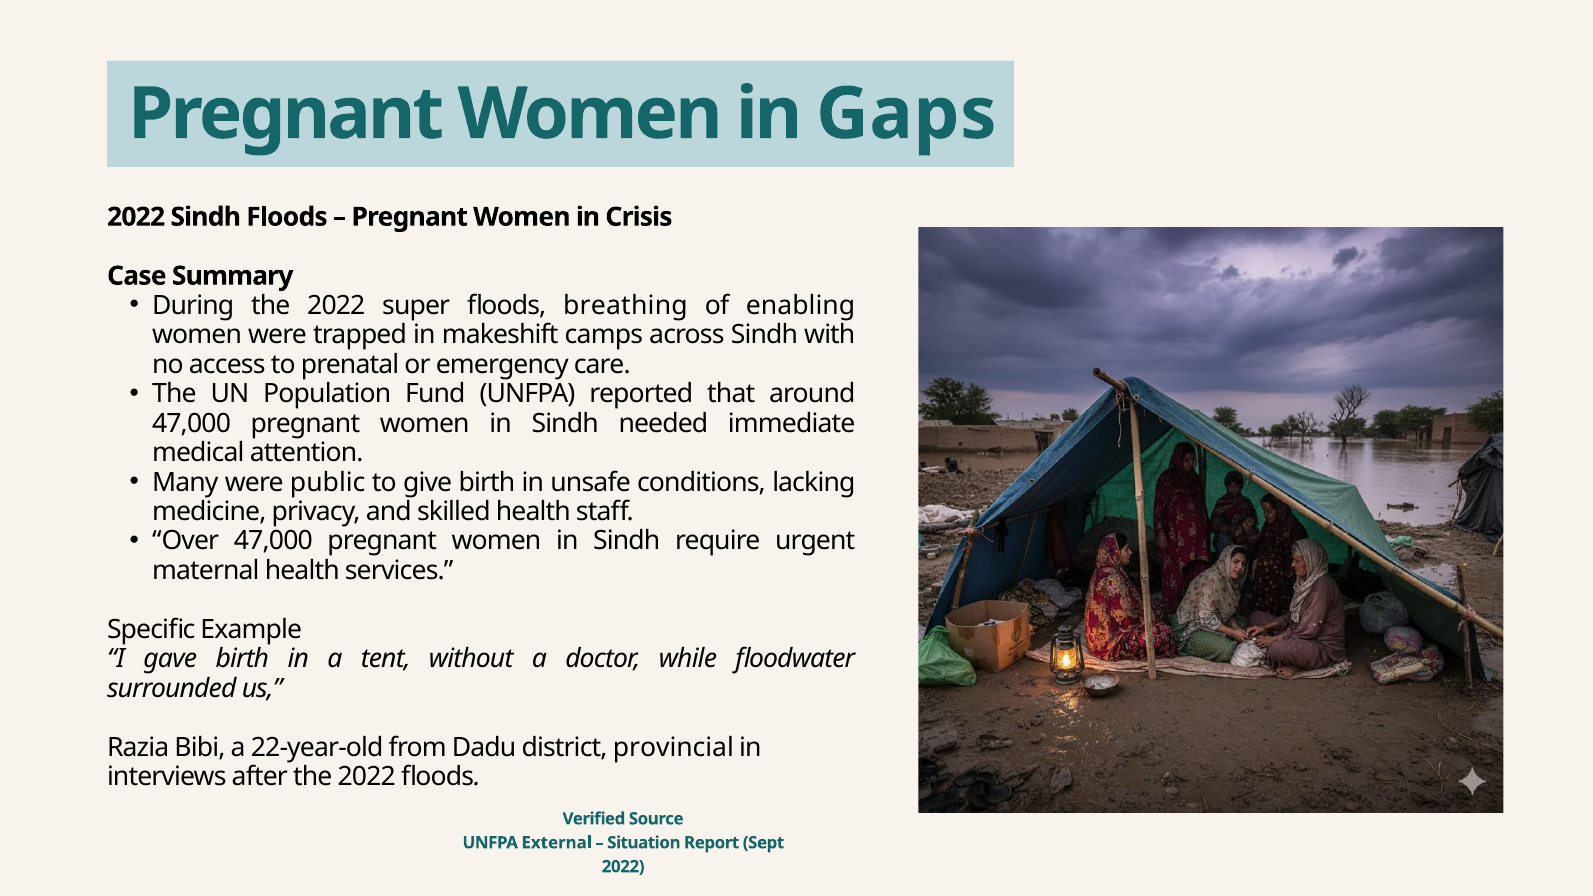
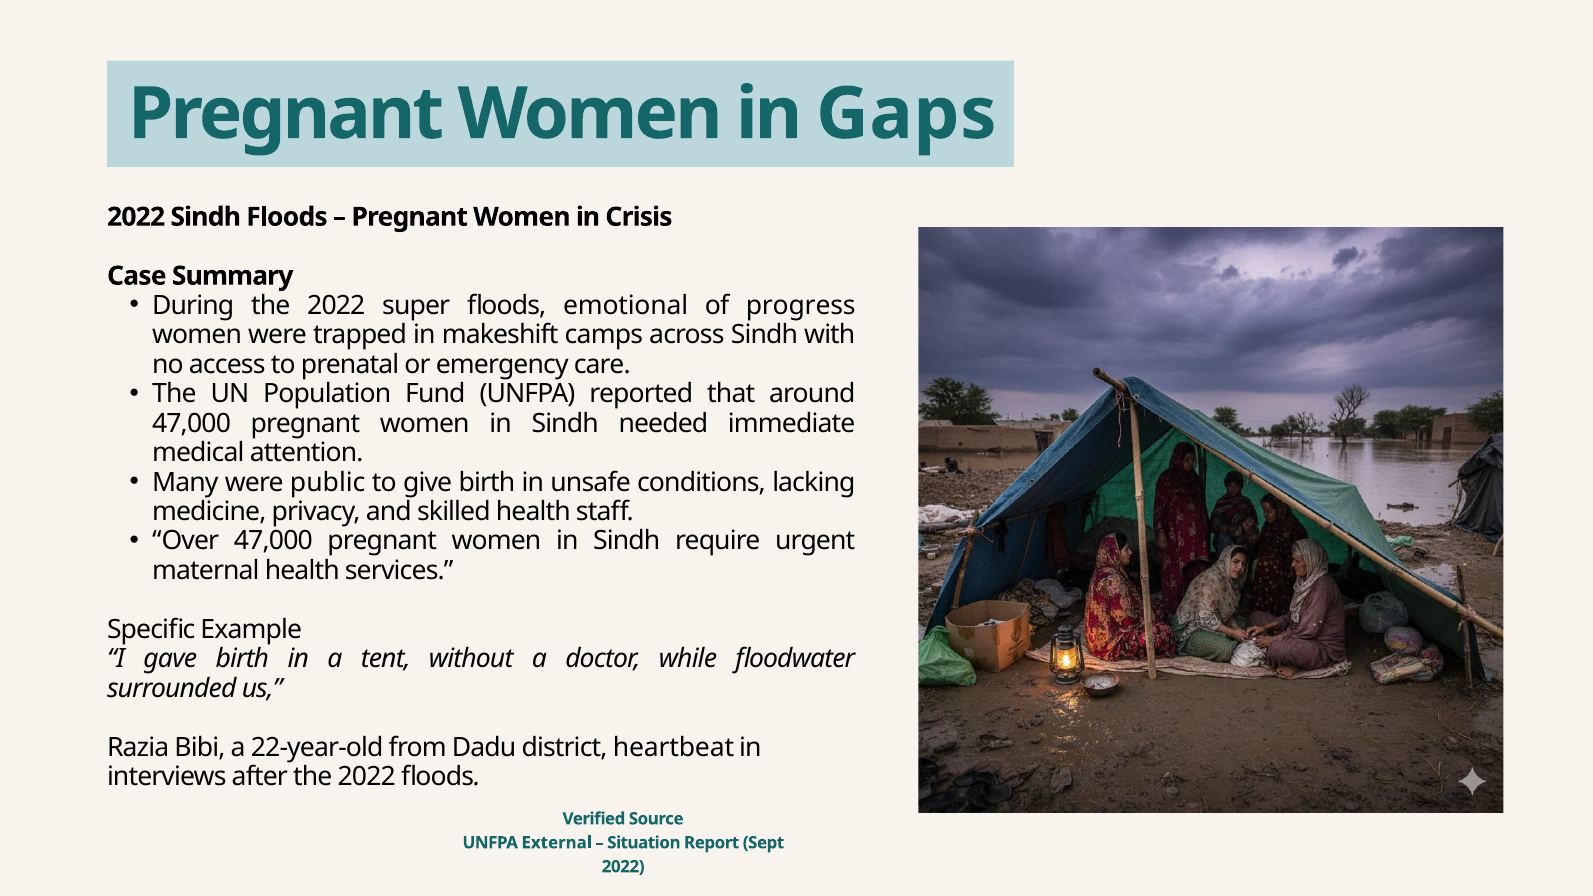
breathing: breathing -> emotional
enabling: enabling -> progress
provincial: provincial -> heartbeat
